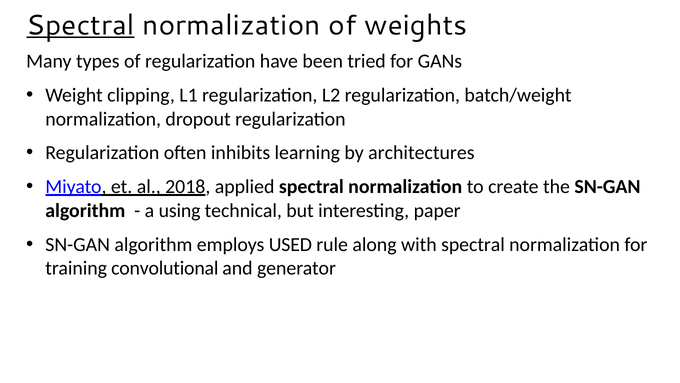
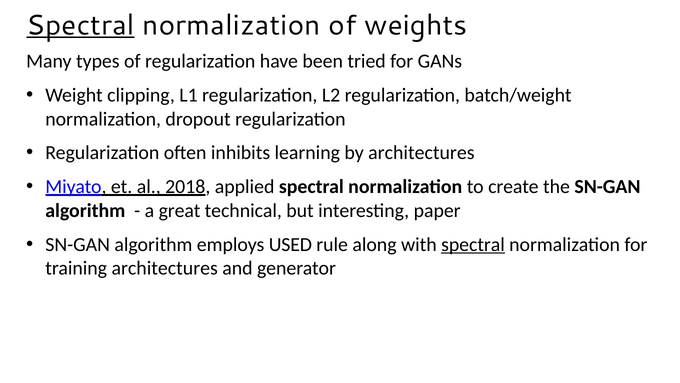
using: using -> great
spectral at (473, 244) underline: none -> present
training convolutional: convolutional -> architectures
